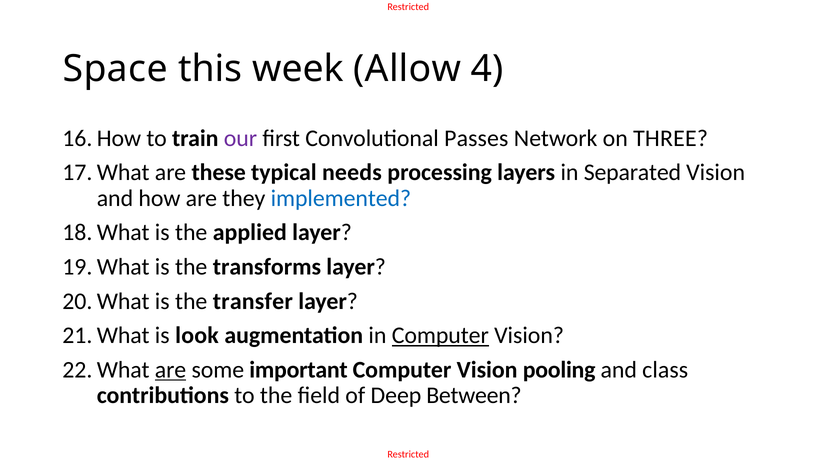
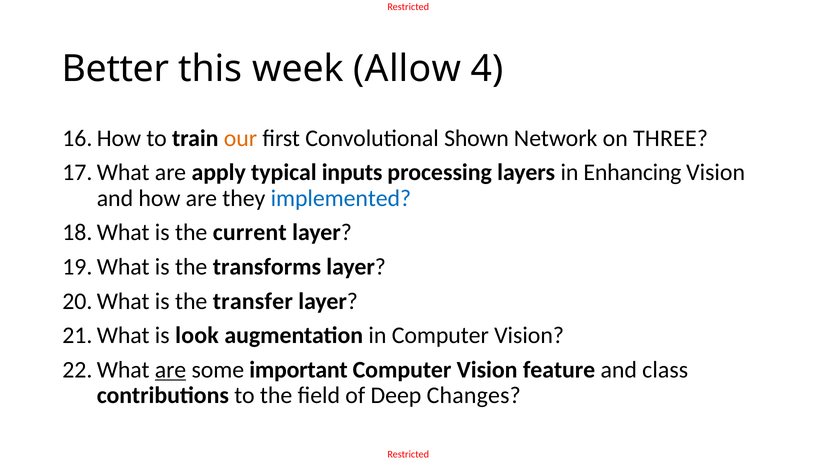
Space: Space -> Better
our colour: purple -> orange
Passes: Passes -> Shown
these: these -> apply
needs: needs -> inputs
Separated: Separated -> Enhancing
applied: applied -> current
Computer at (440, 335) underline: present -> none
pooling: pooling -> feature
Between: Between -> Changes
